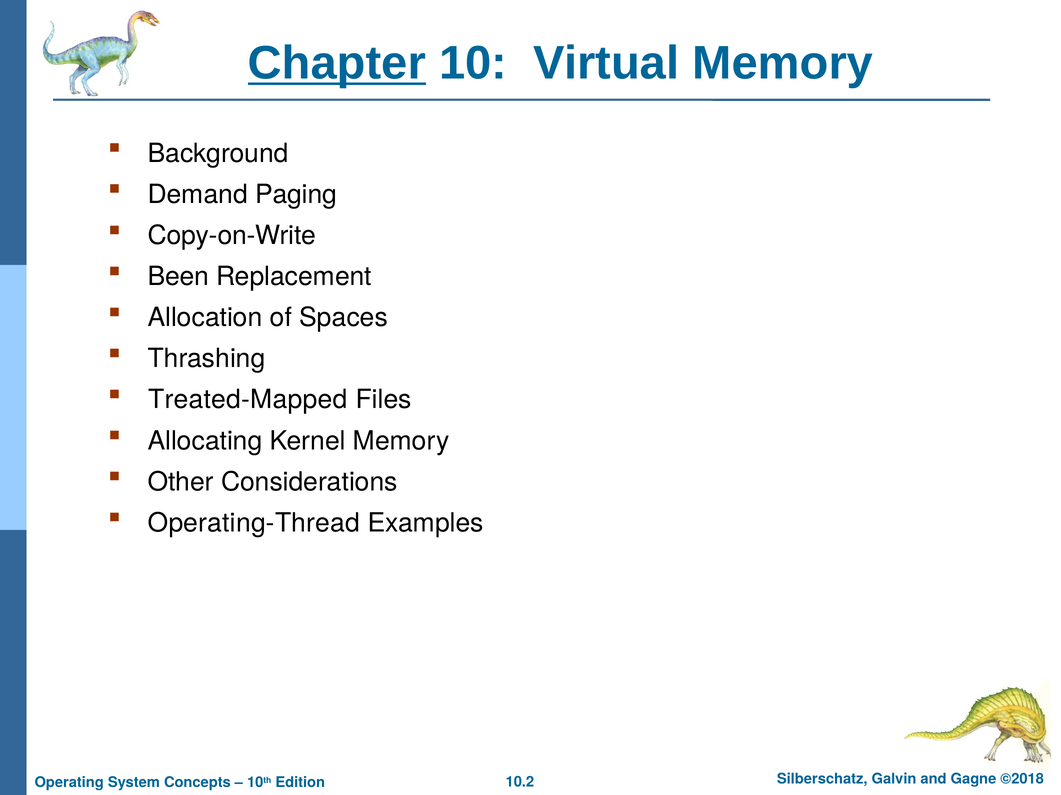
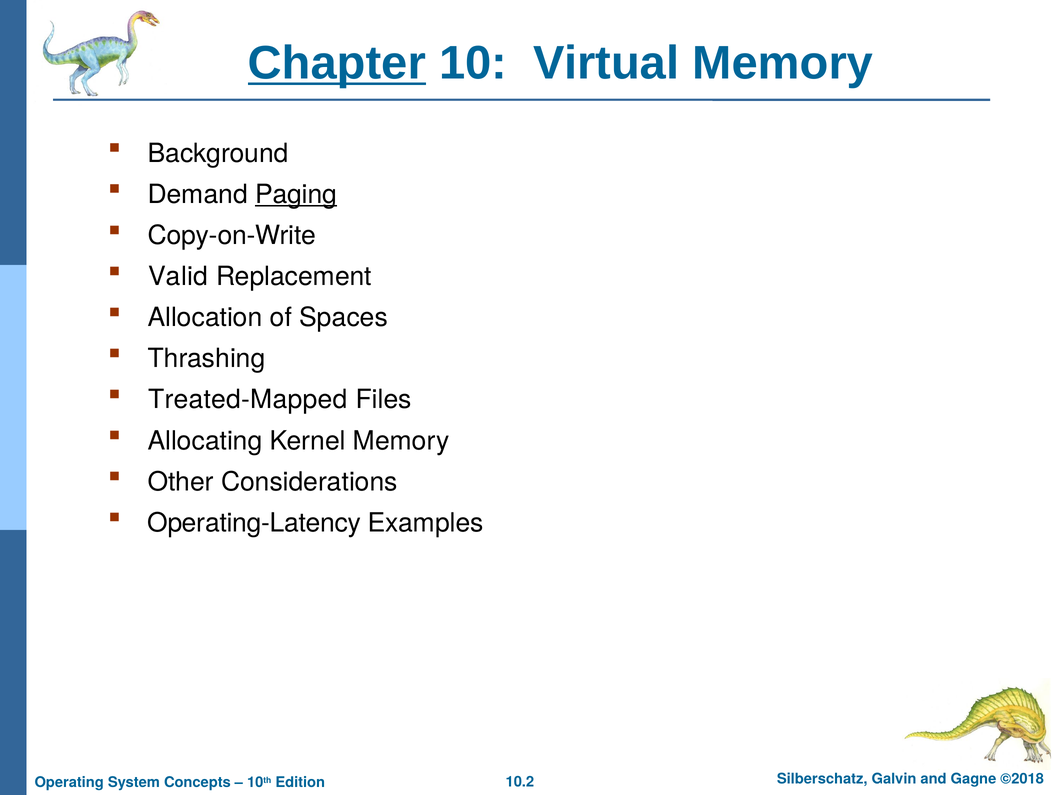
Paging underline: none -> present
Been: Been -> Valid
Operating-Thread: Operating-Thread -> Operating-Latency
